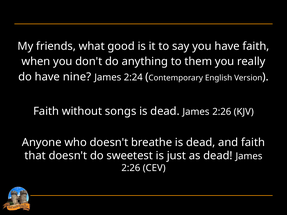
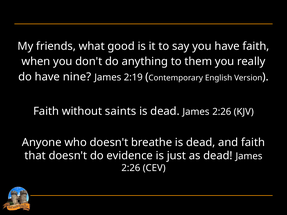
2:24: 2:24 -> 2:19
songs: songs -> saints
sweetest: sweetest -> evidence
